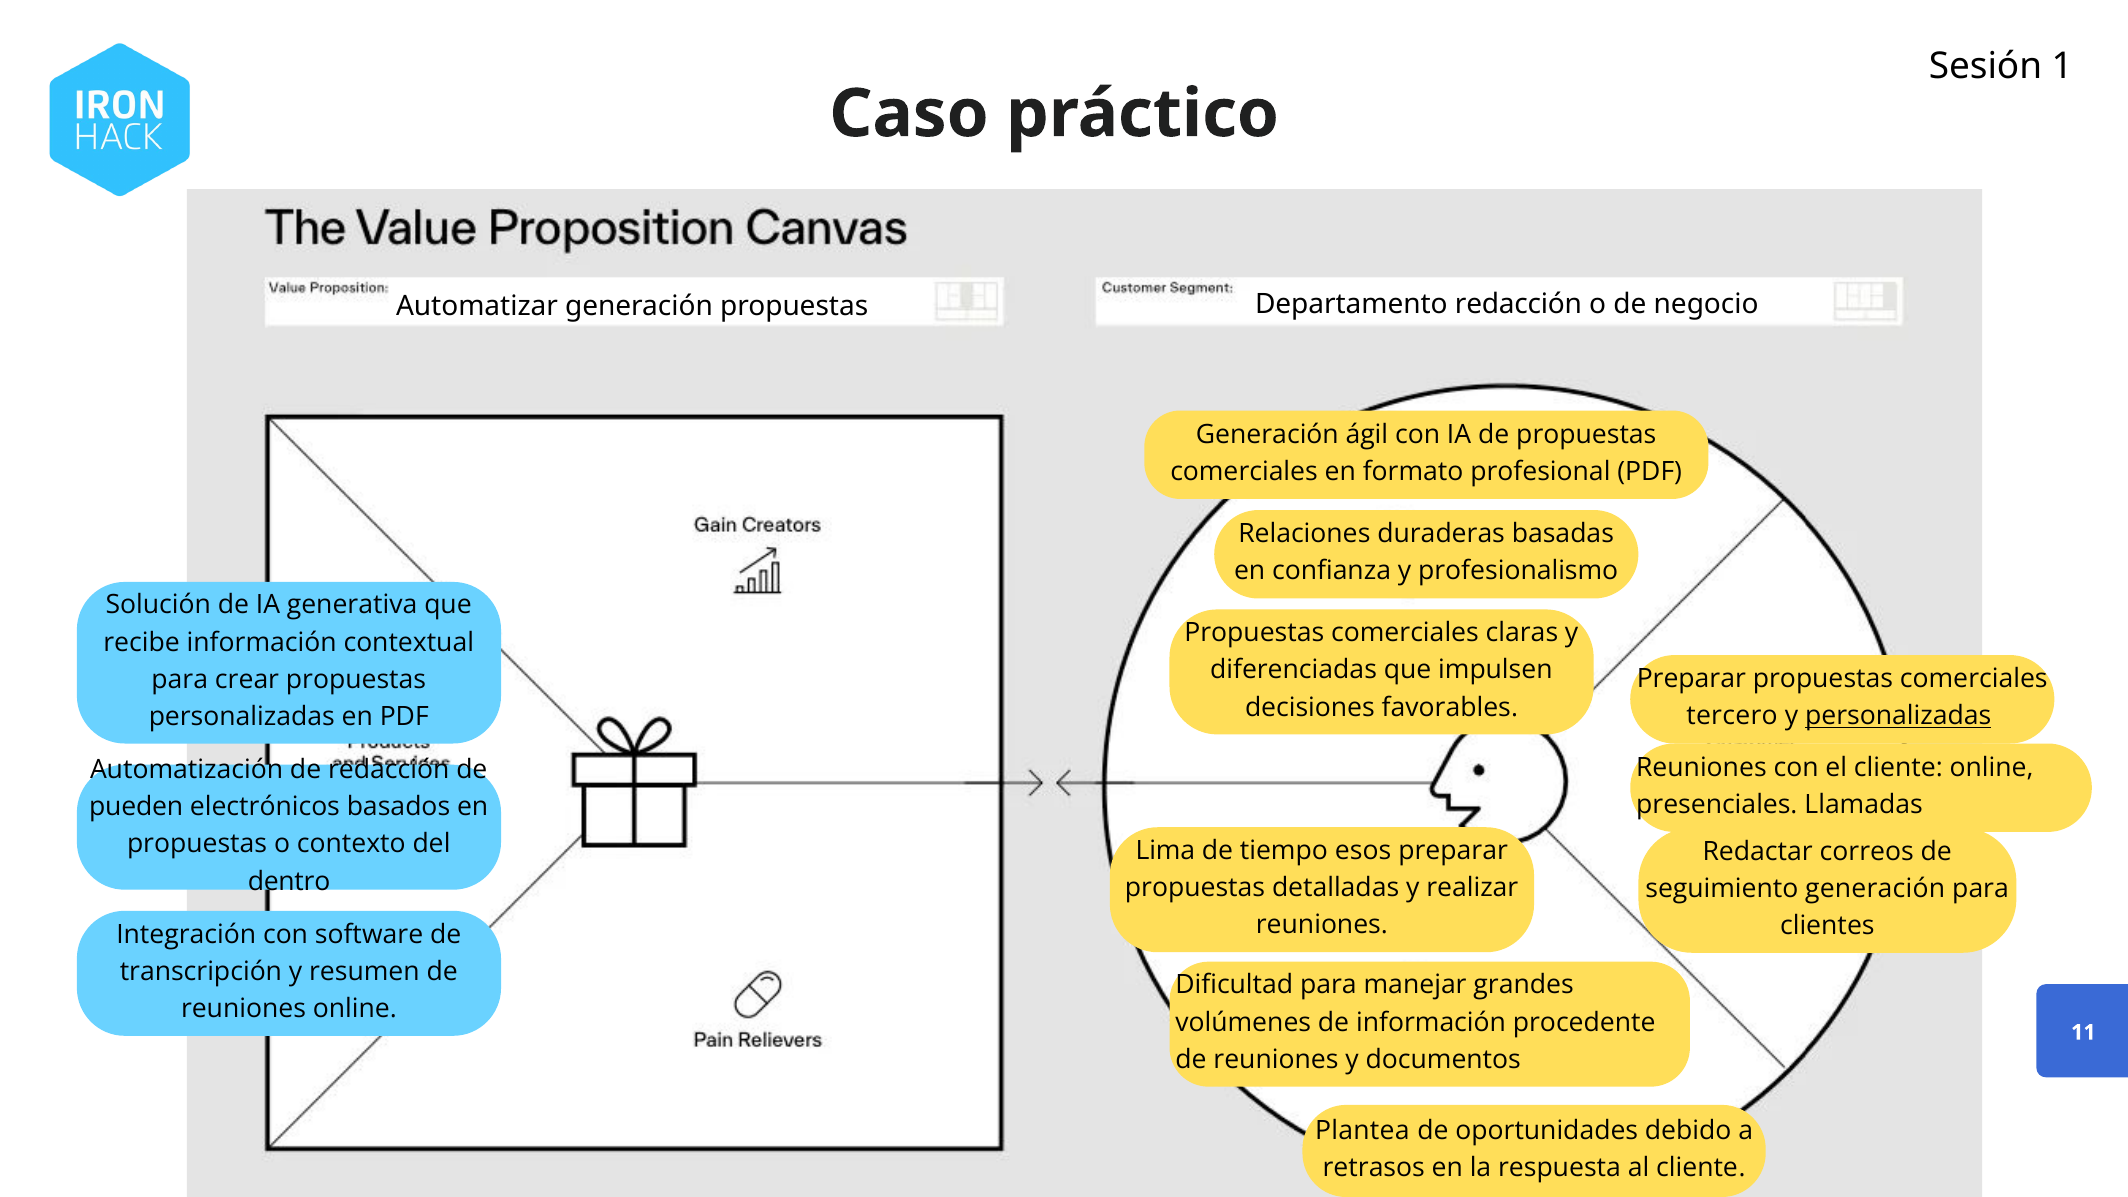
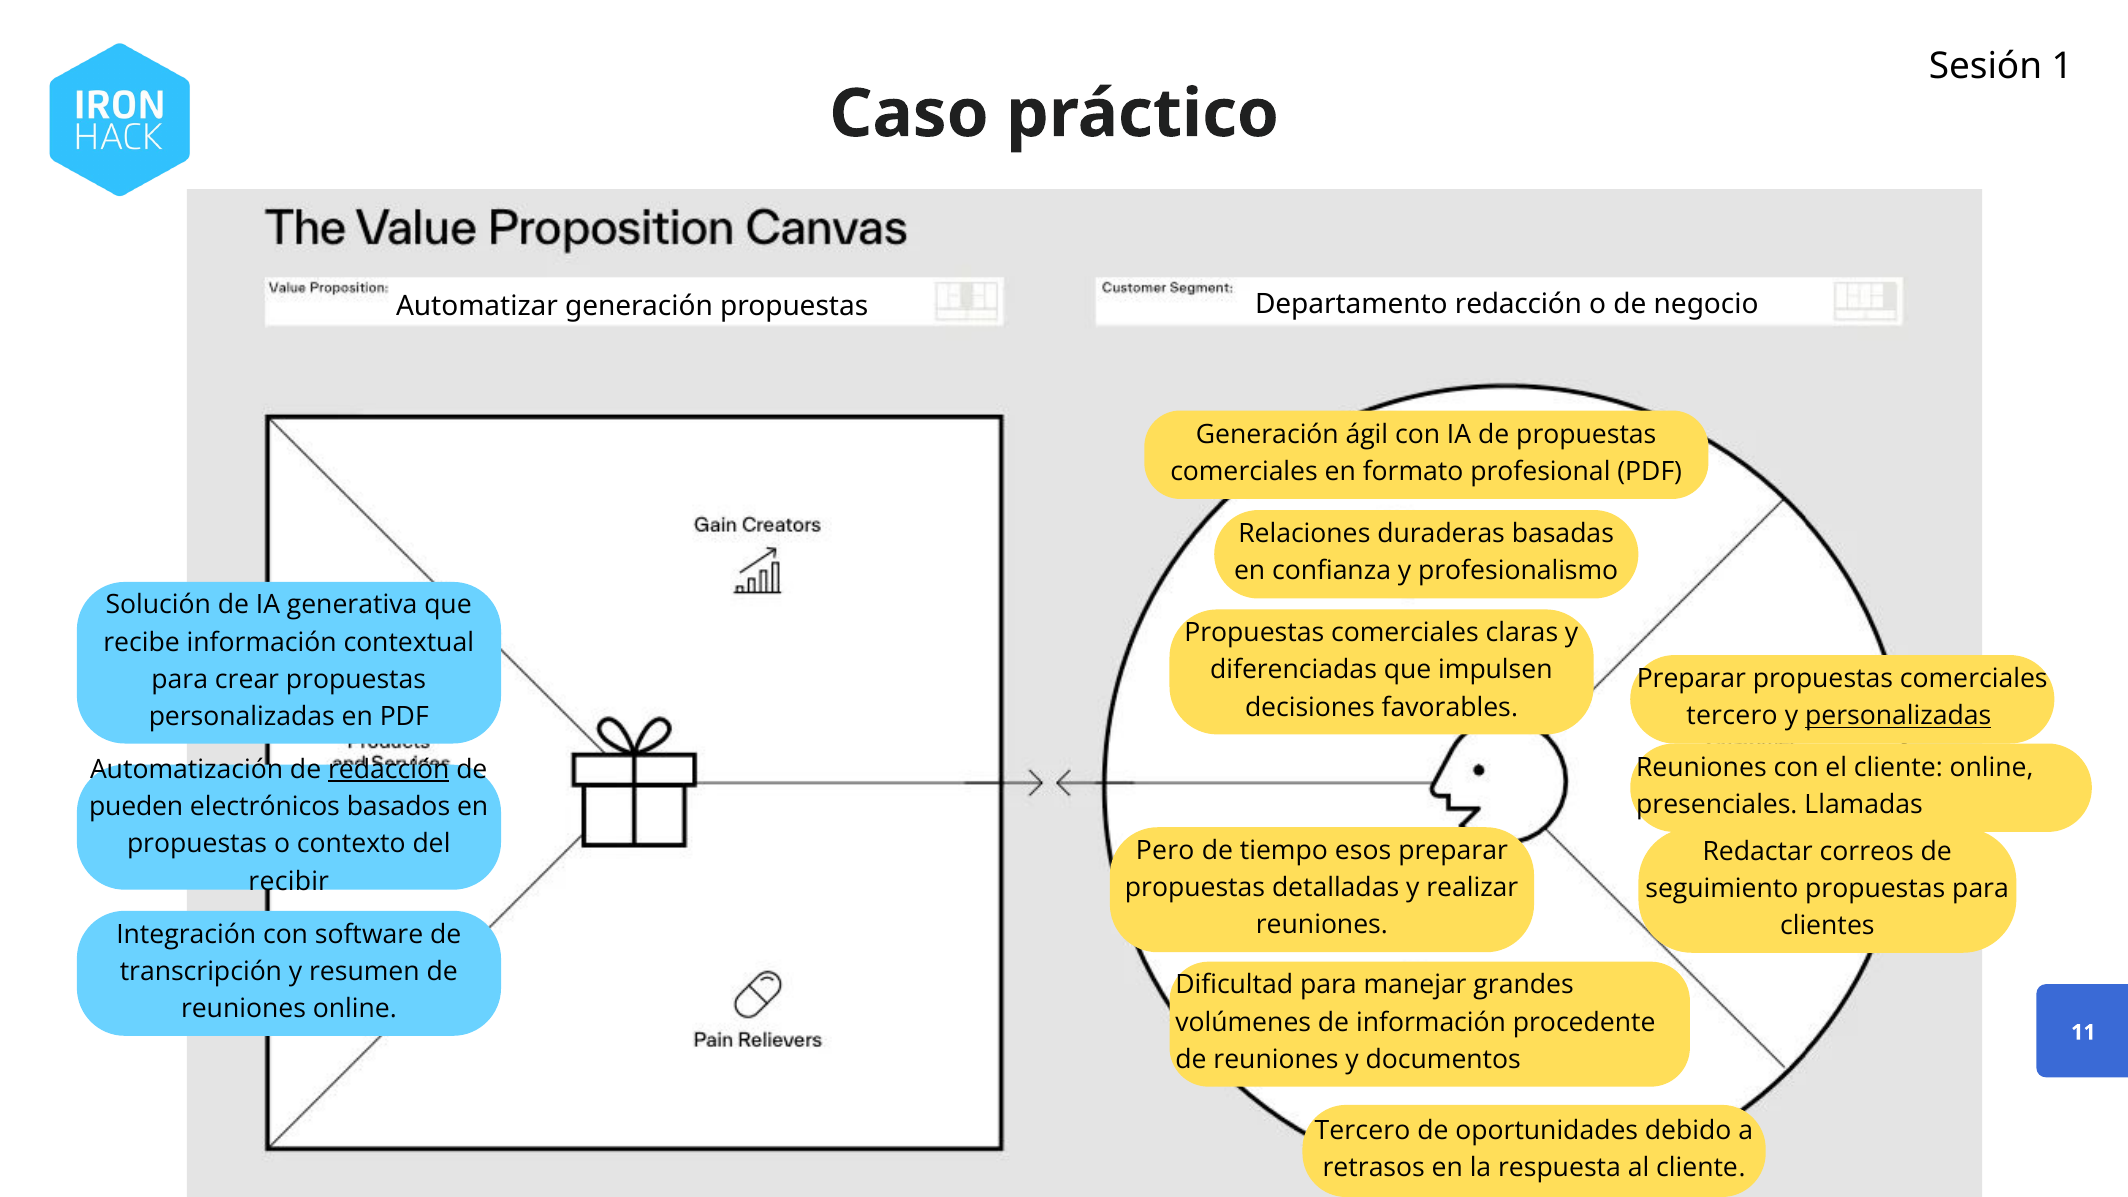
redacción at (389, 770) underline: none -> present
Lima: Lima -> Pero
dentro: dentro -> recibir
seguimiento generación: generación -> propuestas
Plantea at (1362, 1130): Plantea -> Tercero
